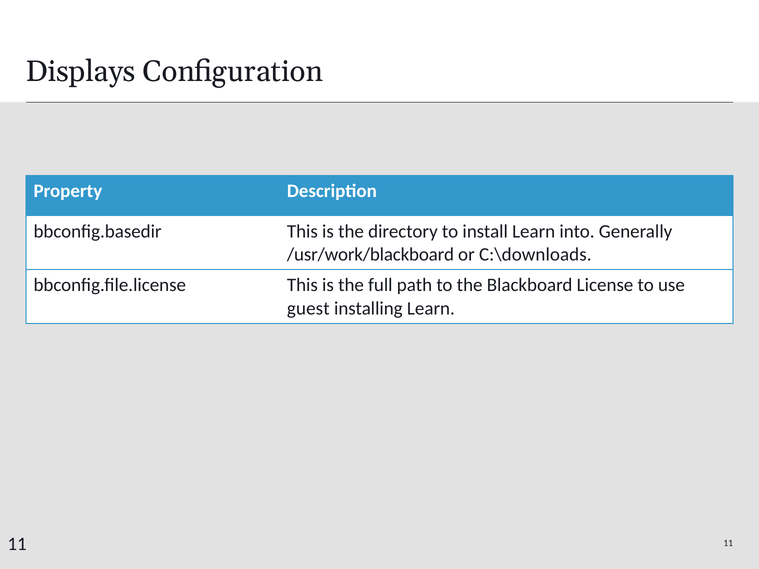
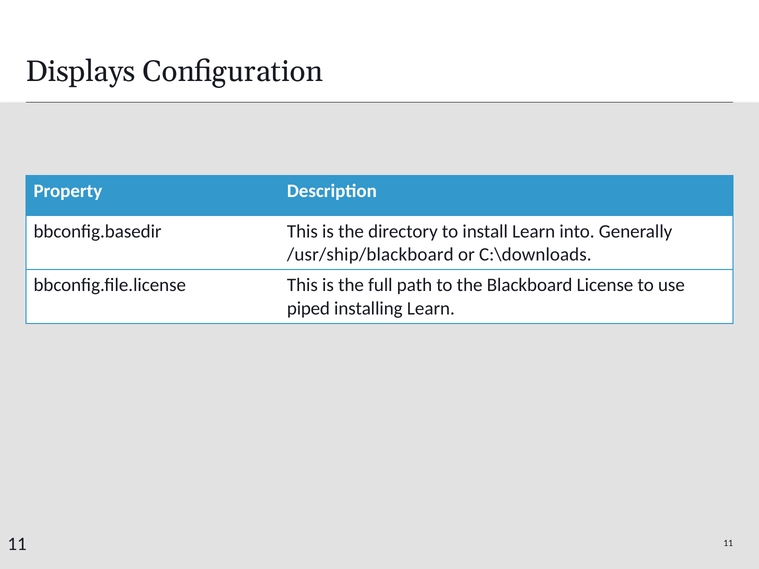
/usr/work/blackboard: /usr/work/blackboard -> /usr/ship/blackboard
guest: guest -> piped
